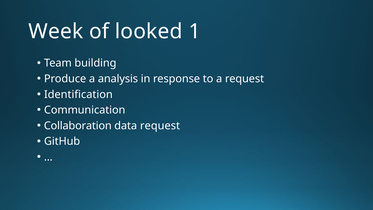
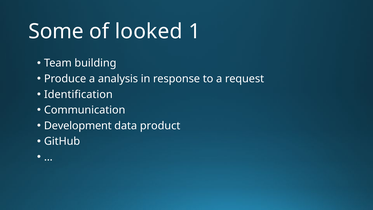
Week: Week -> Some
Collaboration: Collaboration -> Development
data request: request -> product
